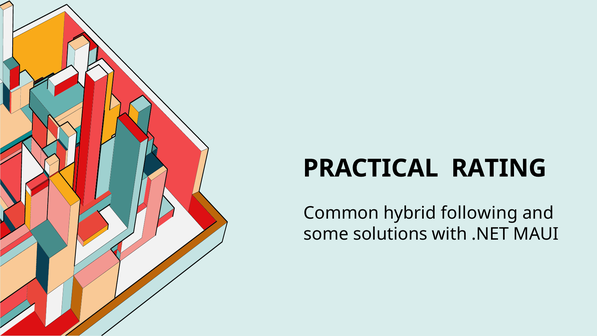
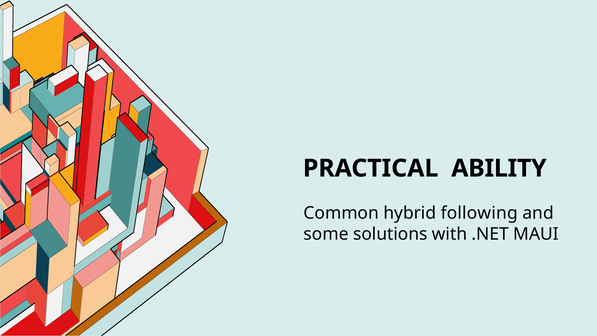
RATING: RATING -> ABILITY
